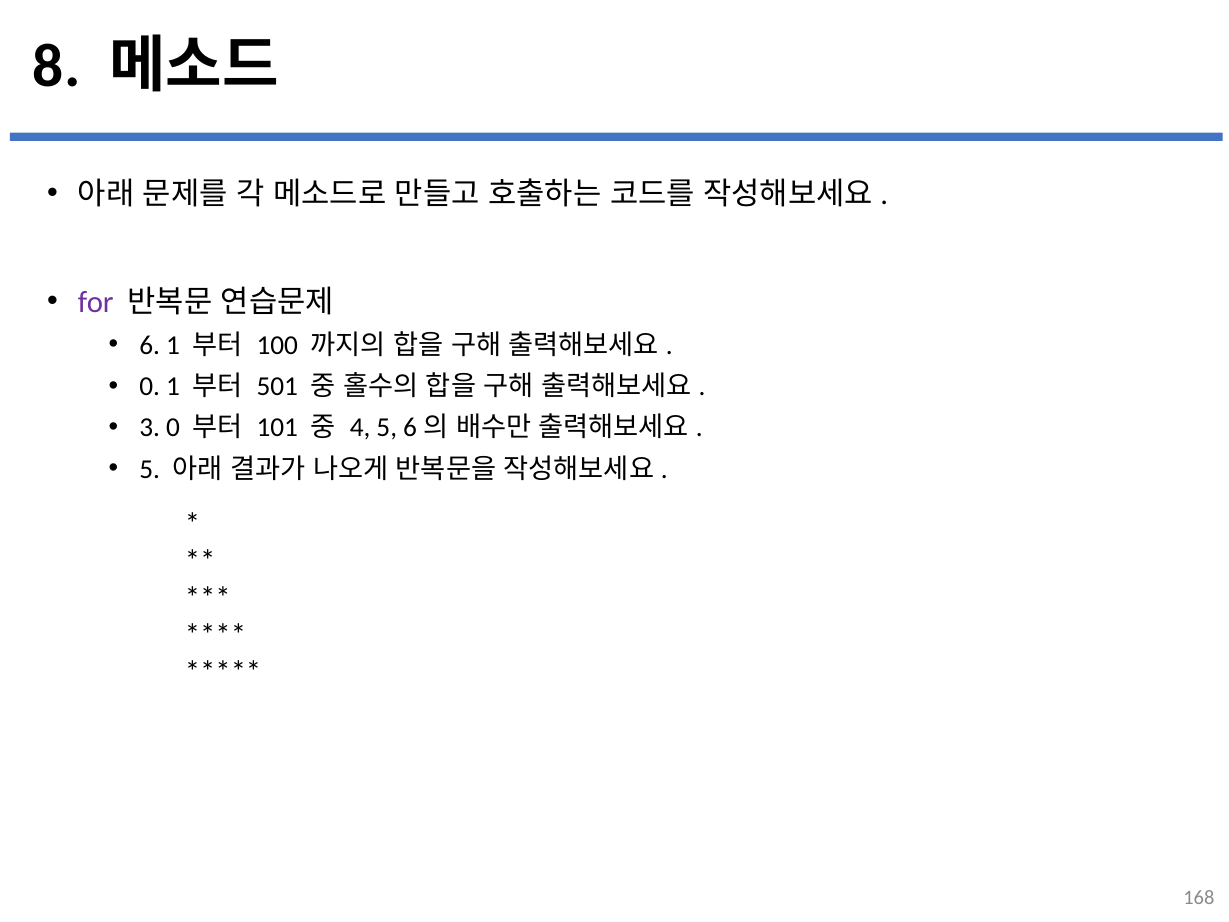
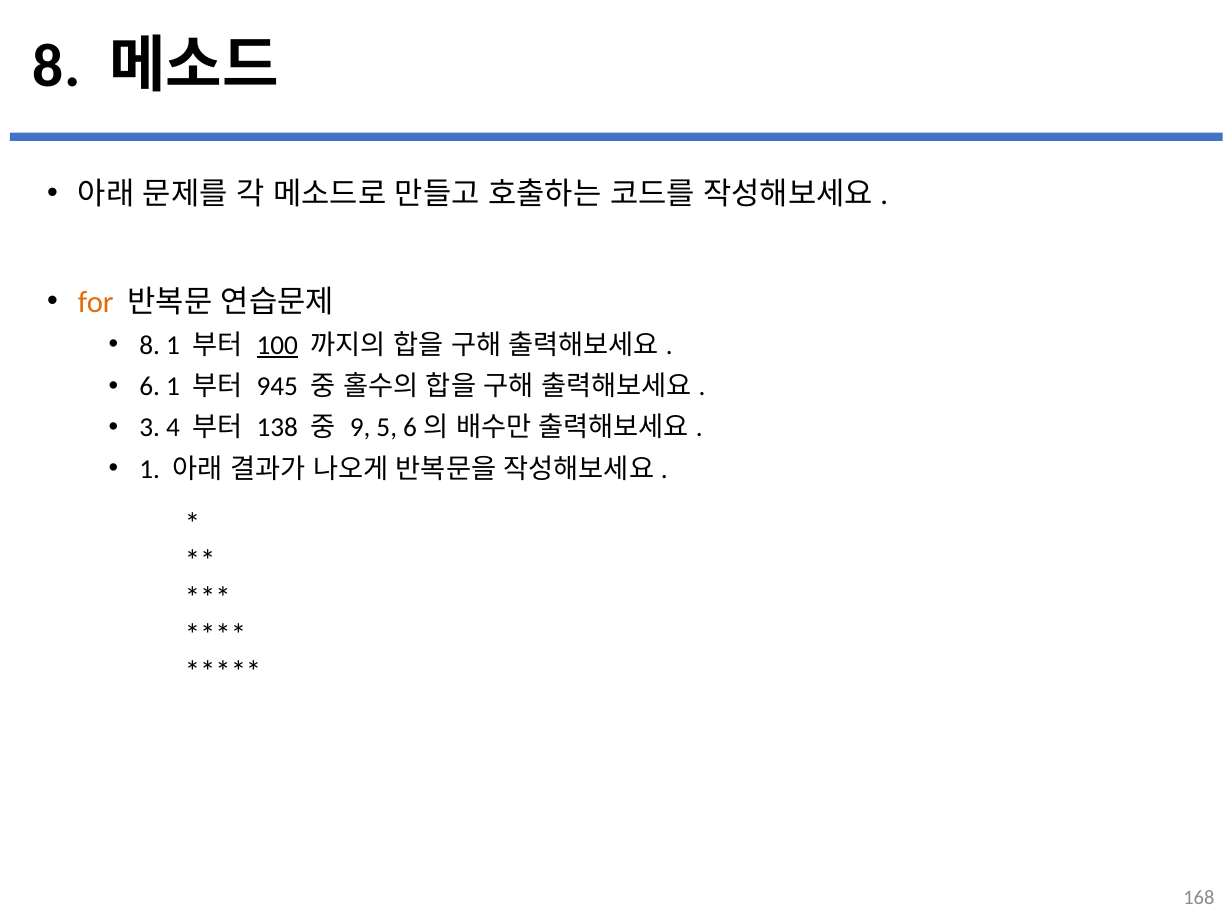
for colour: purple -> orange
6 at (150, 345): 6 -> 8
100 underline: none -> present
0 at (150, 387): 0 -> 6
501: 501 -> 945
3 0: 0 -> 4
101: 101 -> 138
4: 4 -> 9
5 at (150, 469): 5 -> 1
